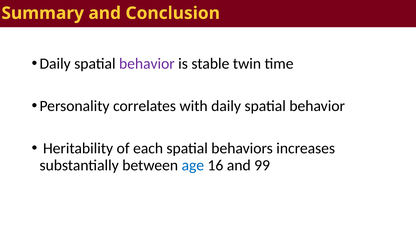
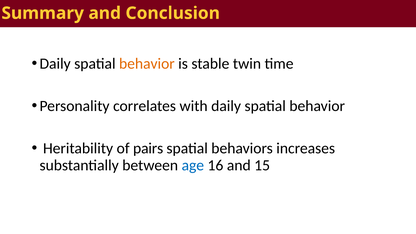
behavior at (147, 64) colour: purple -> orange
each: each -> pairs
99: 99 -> 15
